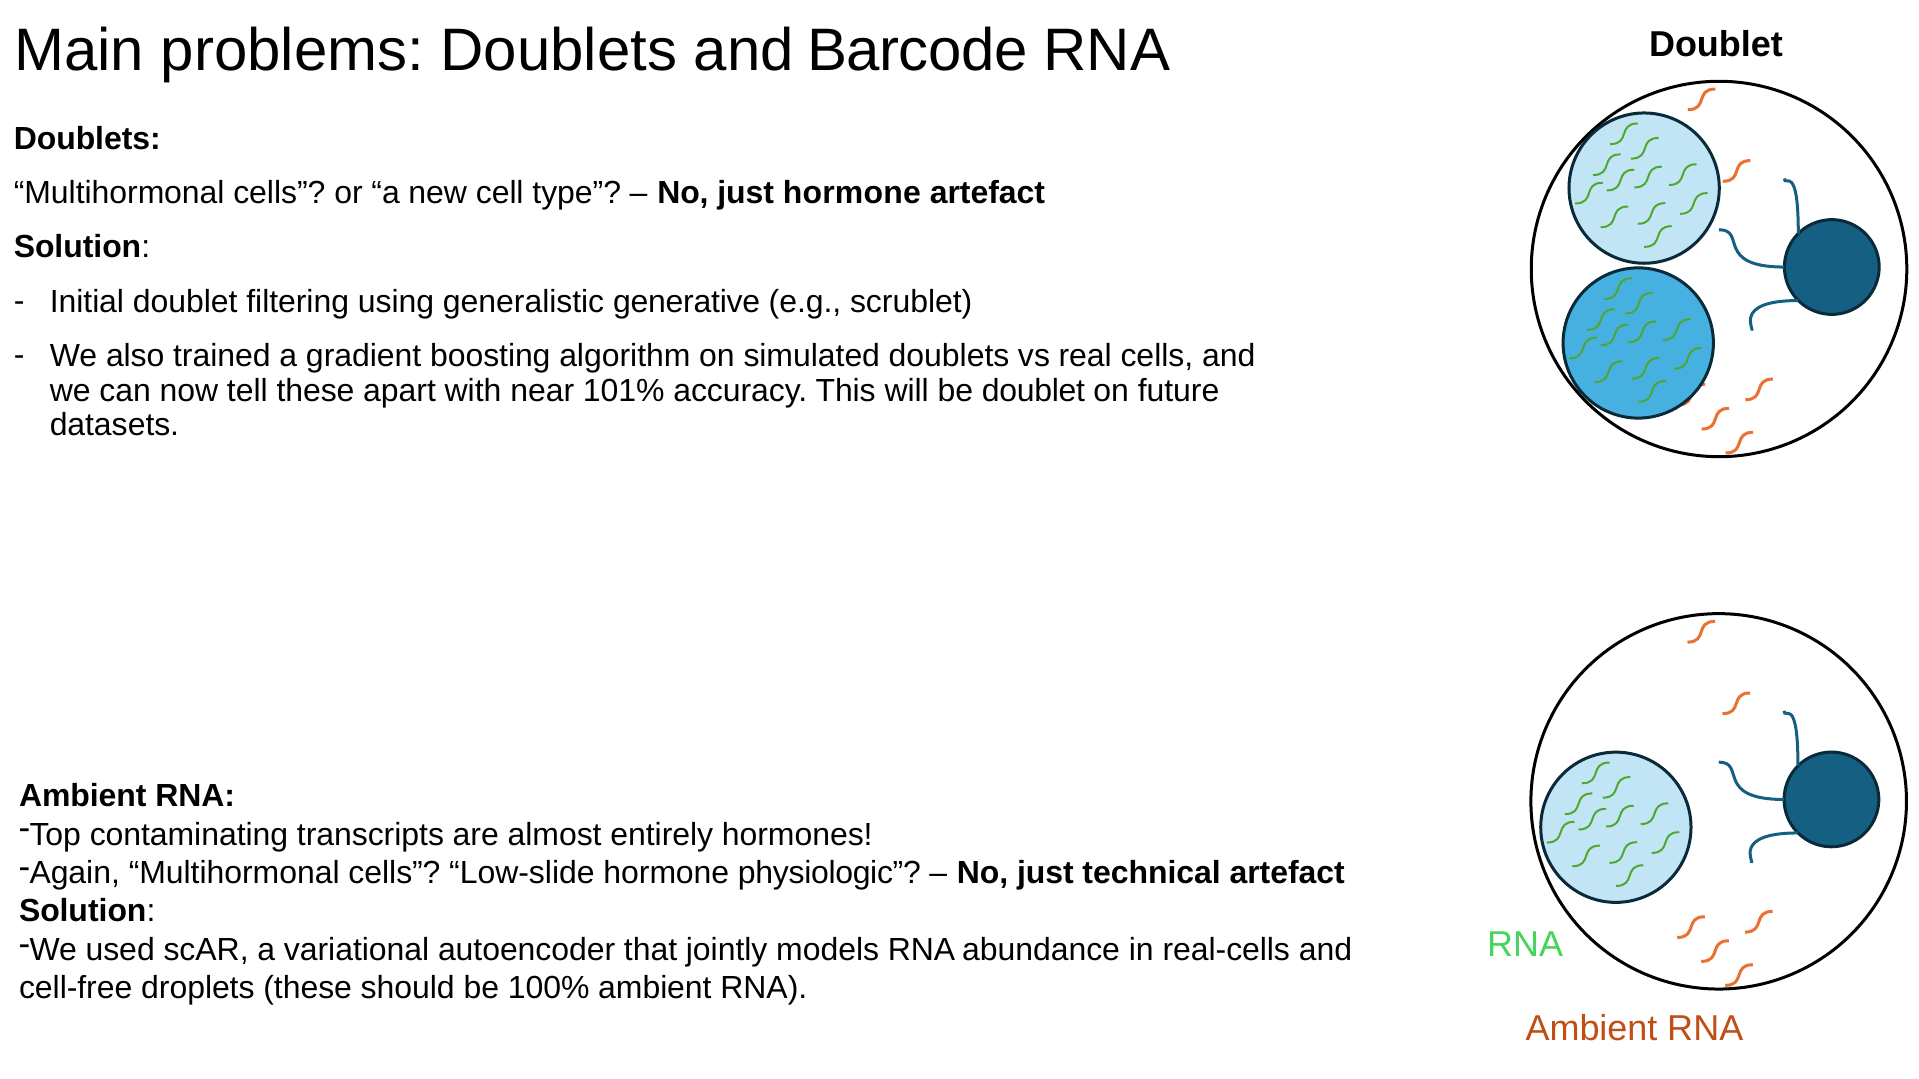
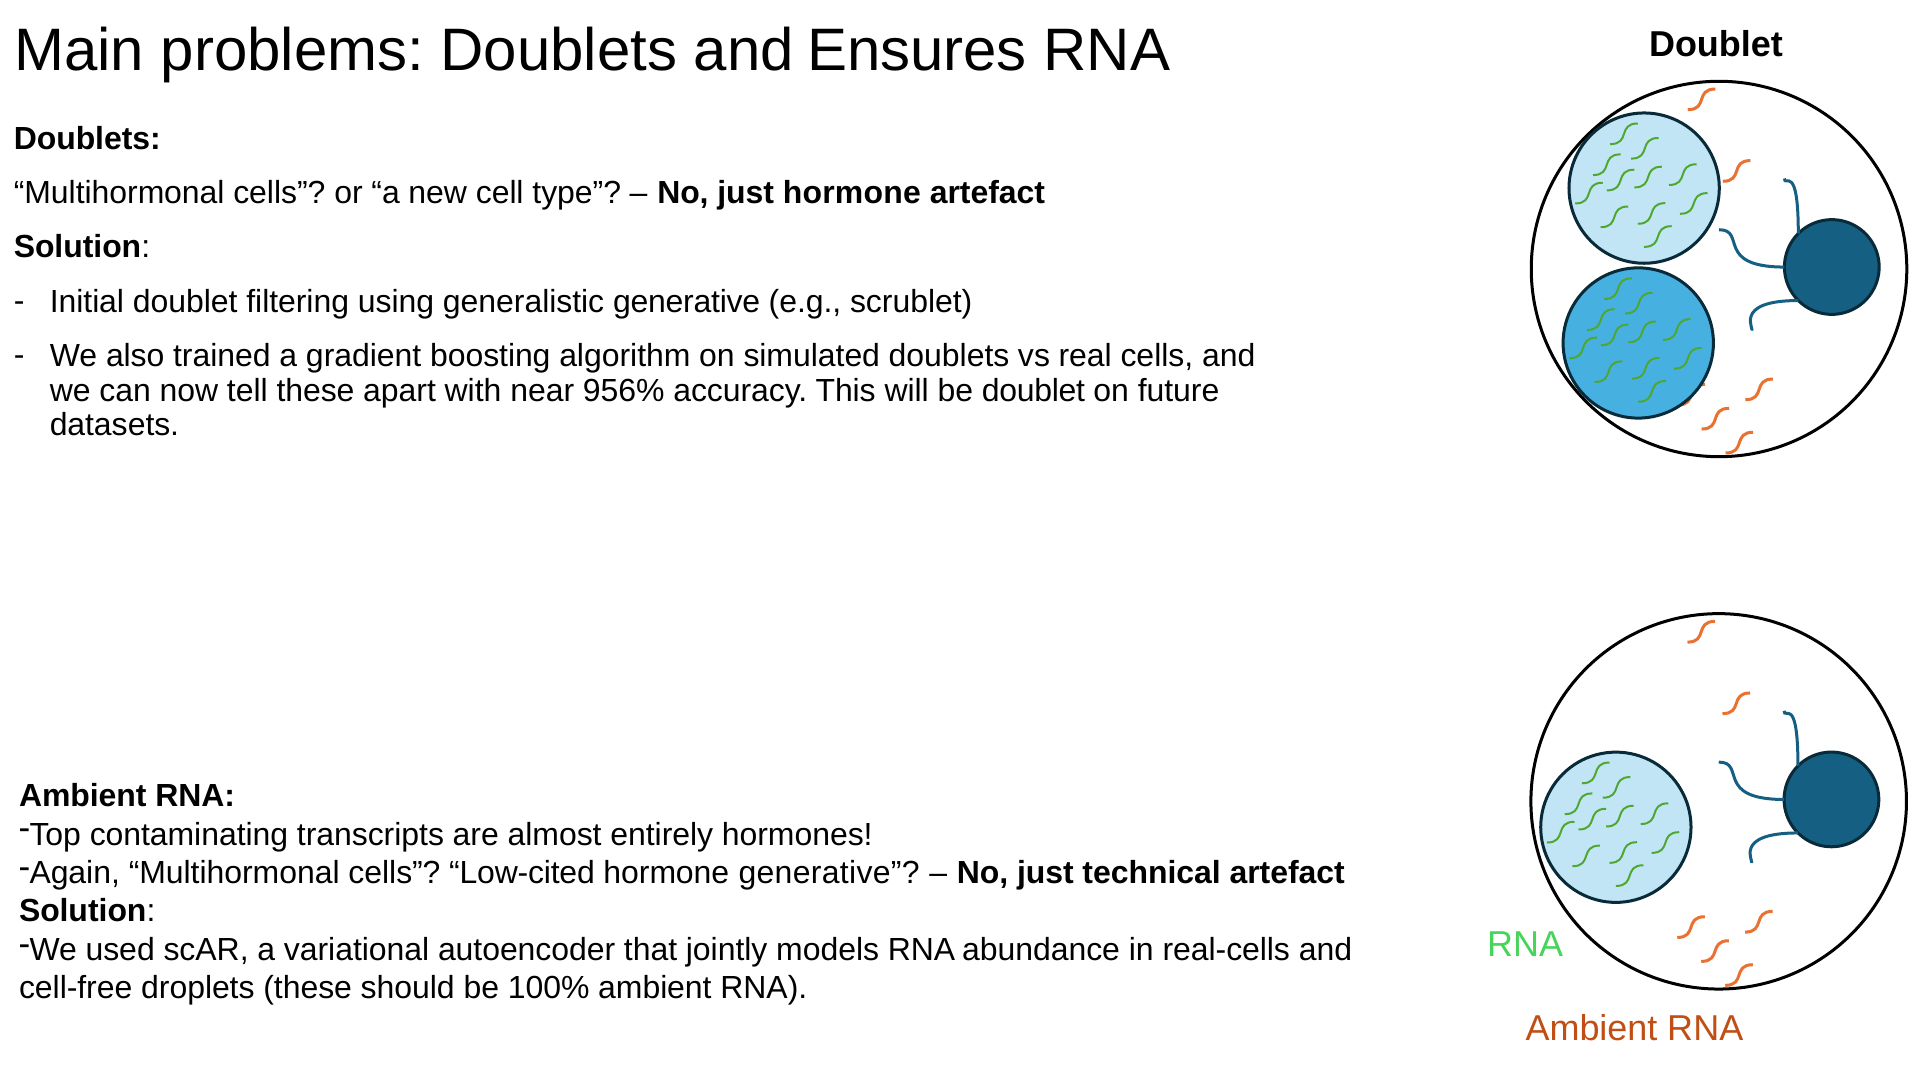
Barcode: Barcode -> Ensures
101%: 101% -> 956%
Low-slide: Low-slide -> Low-cited
hormone physiologic: physiologic -> generative
